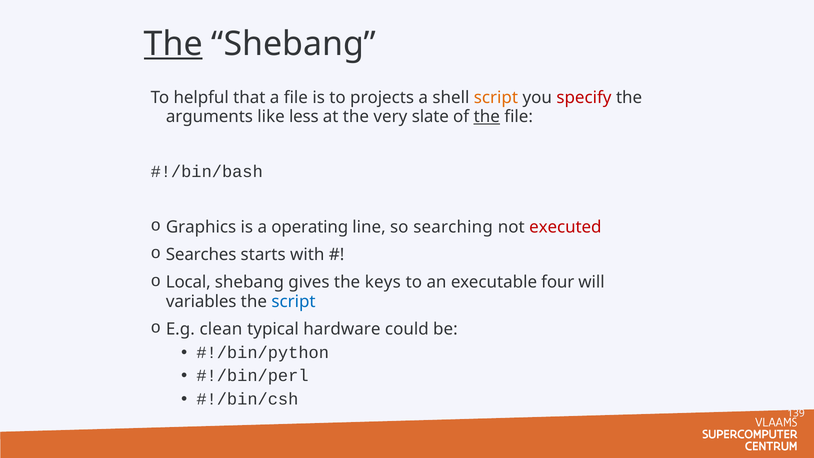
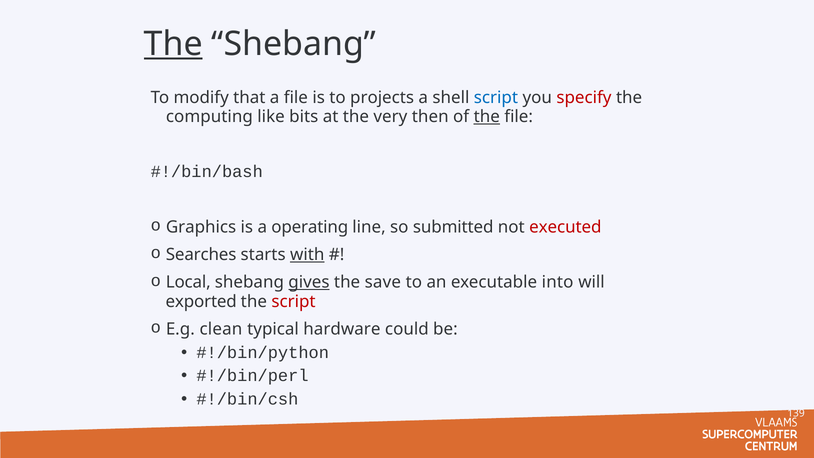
helpful: helpful -> modify
script at (496, 97) colour: orange -> blue
arguments: arguments -> computing
less: less -> bits
slate: slate -> then
searching: searching -> submitted
with underline: none -> present
gives underline: none -> present
keys: keys -> save
four: four -> into
variables: variables -> exported
script at (294, 301) colour: blue -> red
